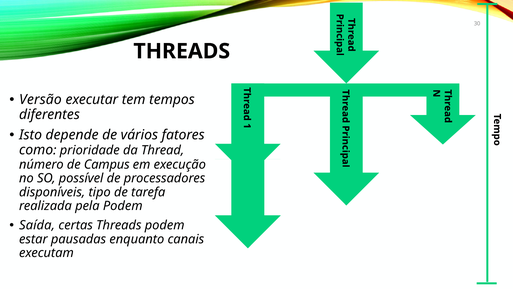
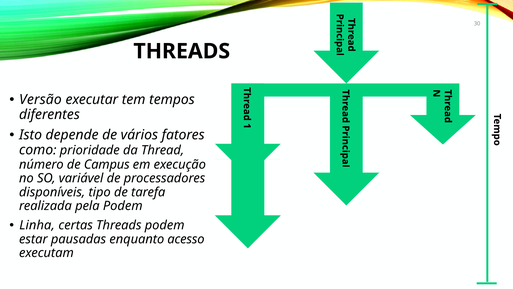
possível: possível -> variável
Saída: Saída -> Linha
canais: canais -> acesso
